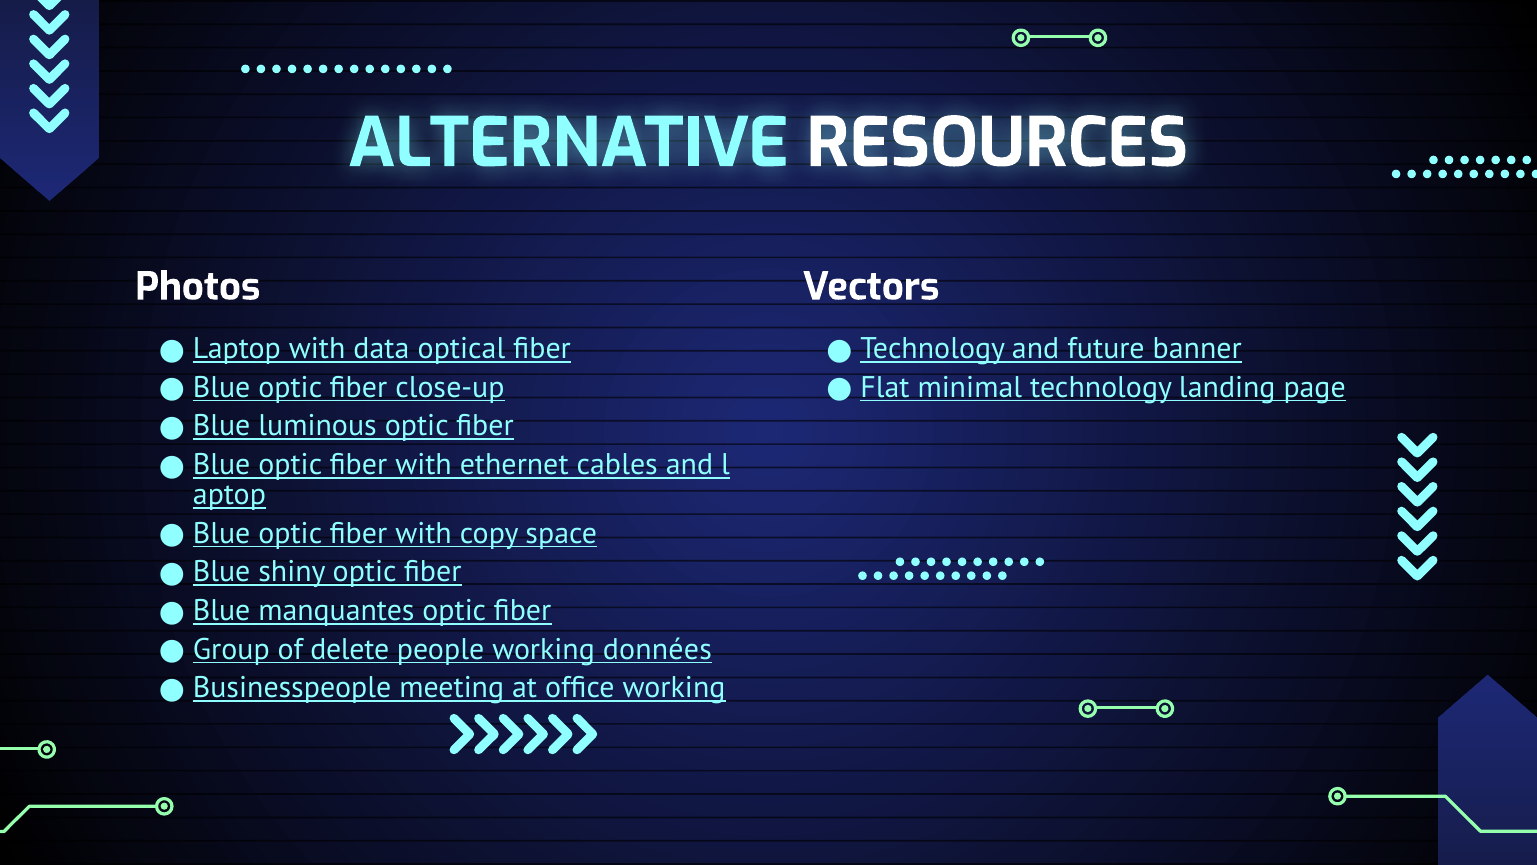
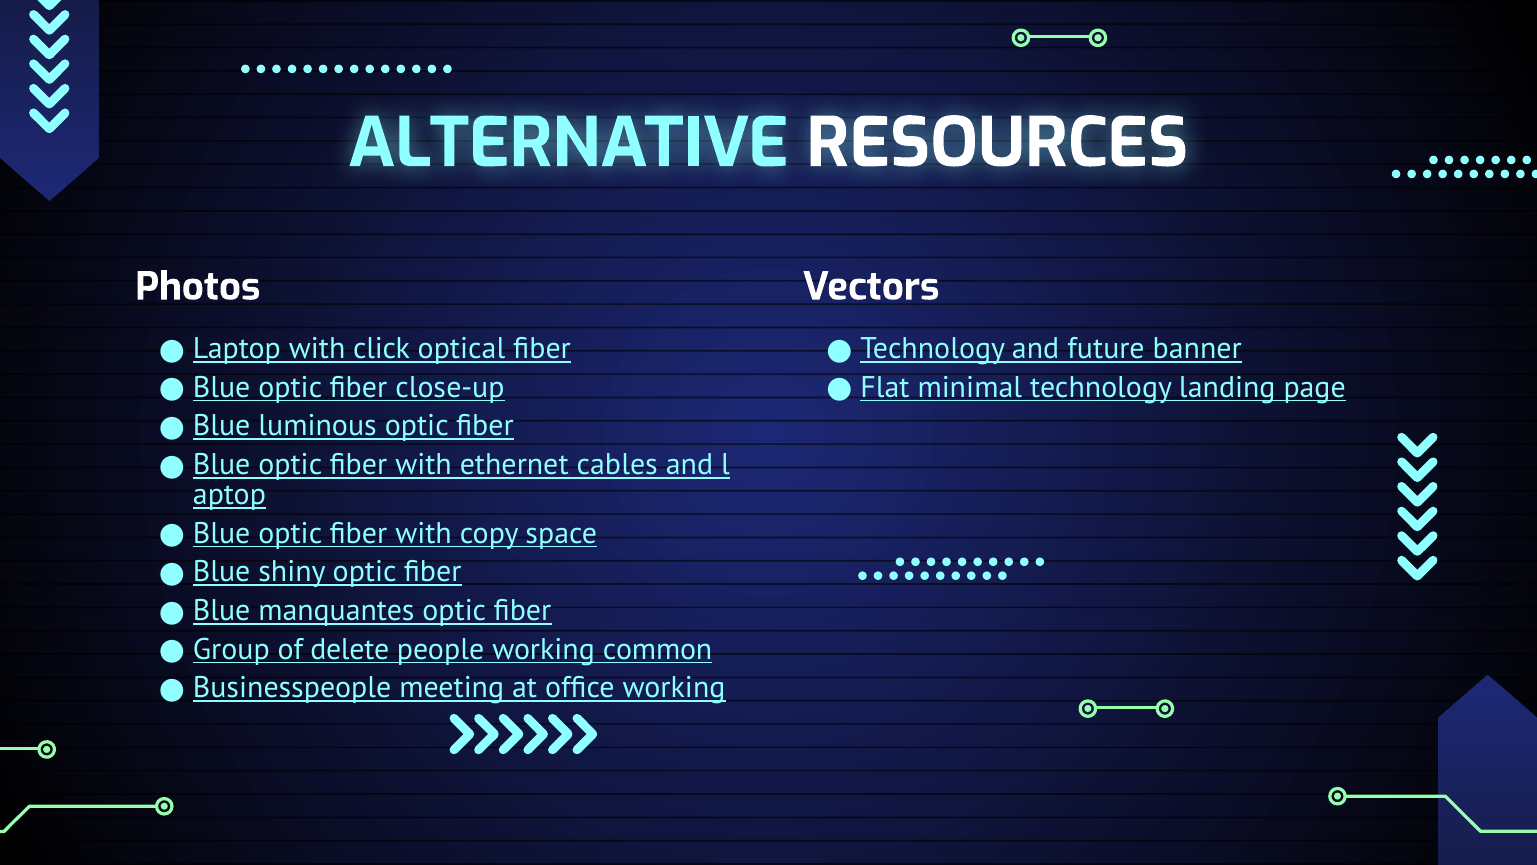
data: data -> click
données: données -> common
